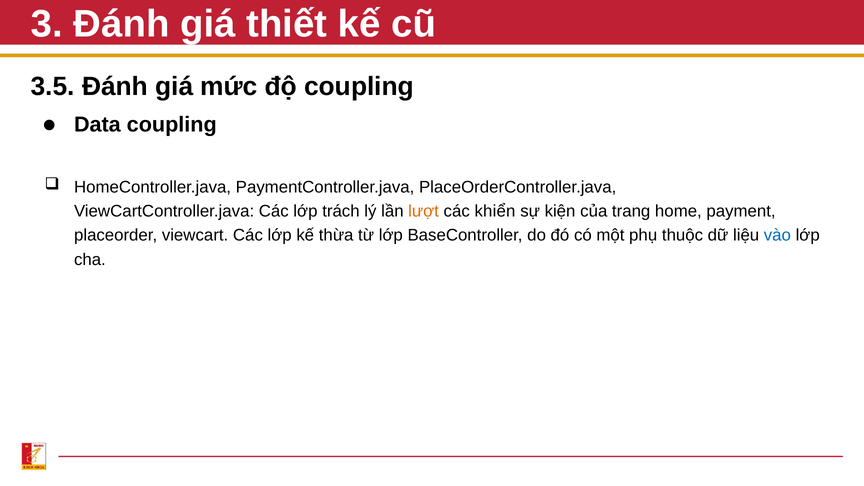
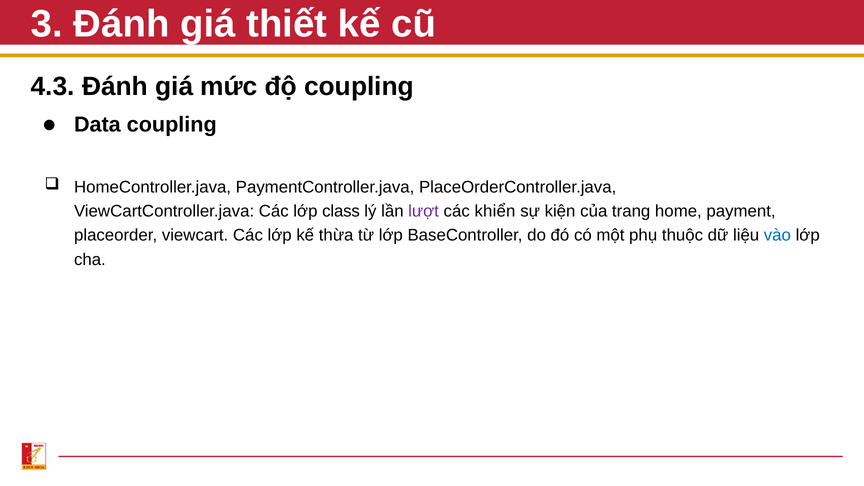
3.5: 3.5 -> 4.3
trách: trách -> class
lượt colour: orange -> purple
